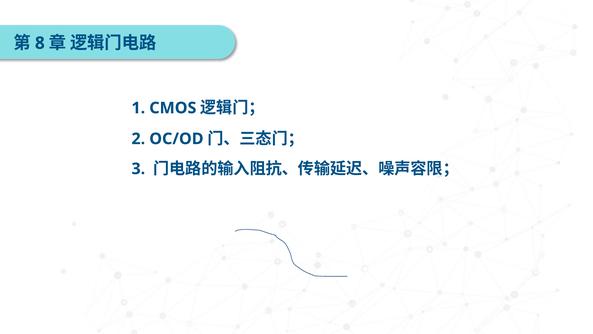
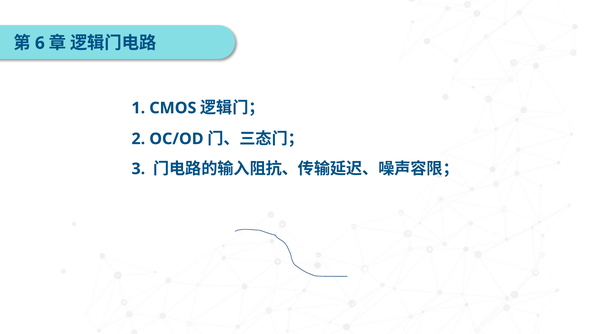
8: 8 -> 6
